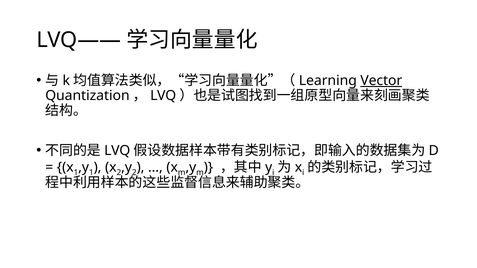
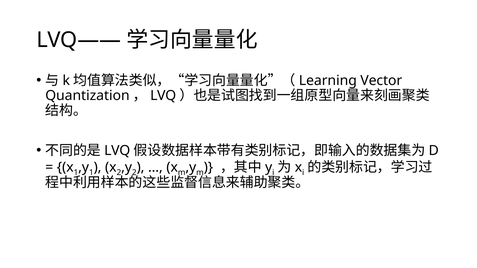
Vector underline: present -> none
